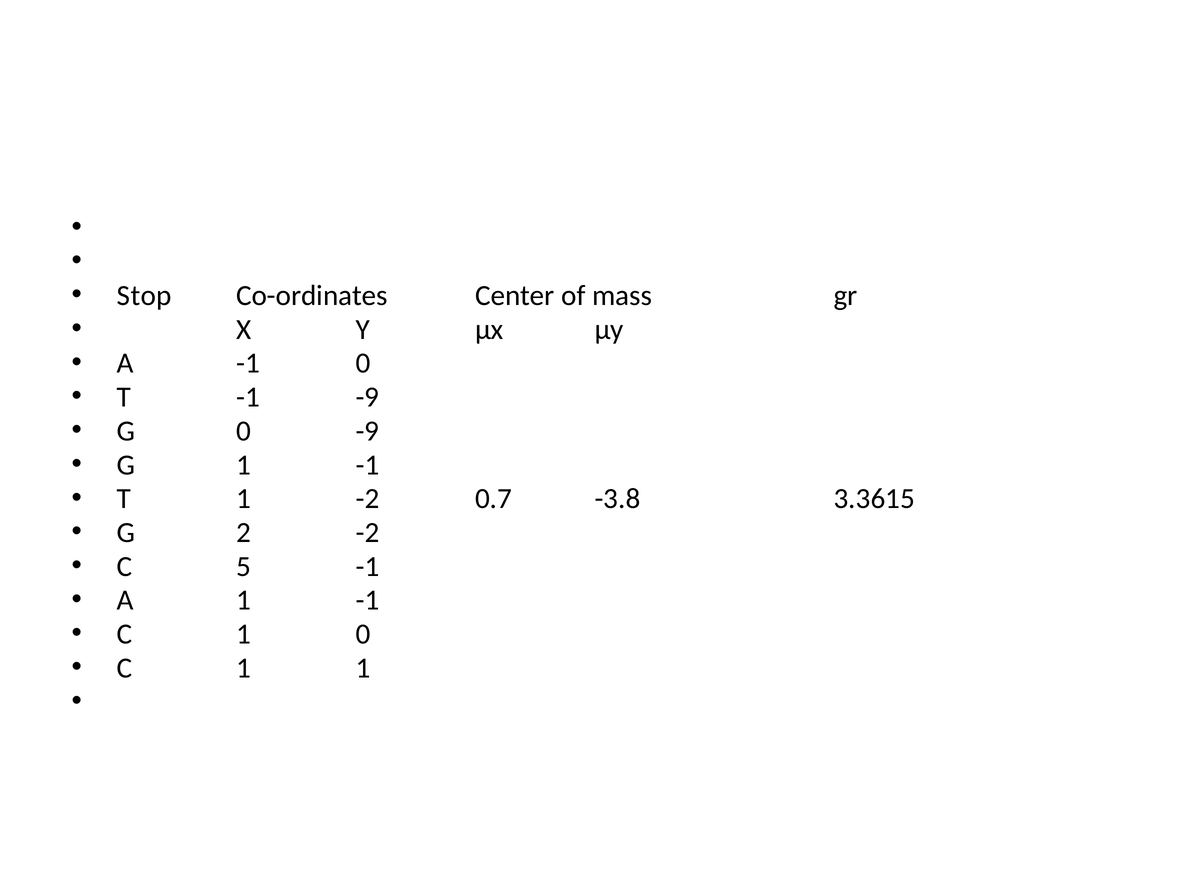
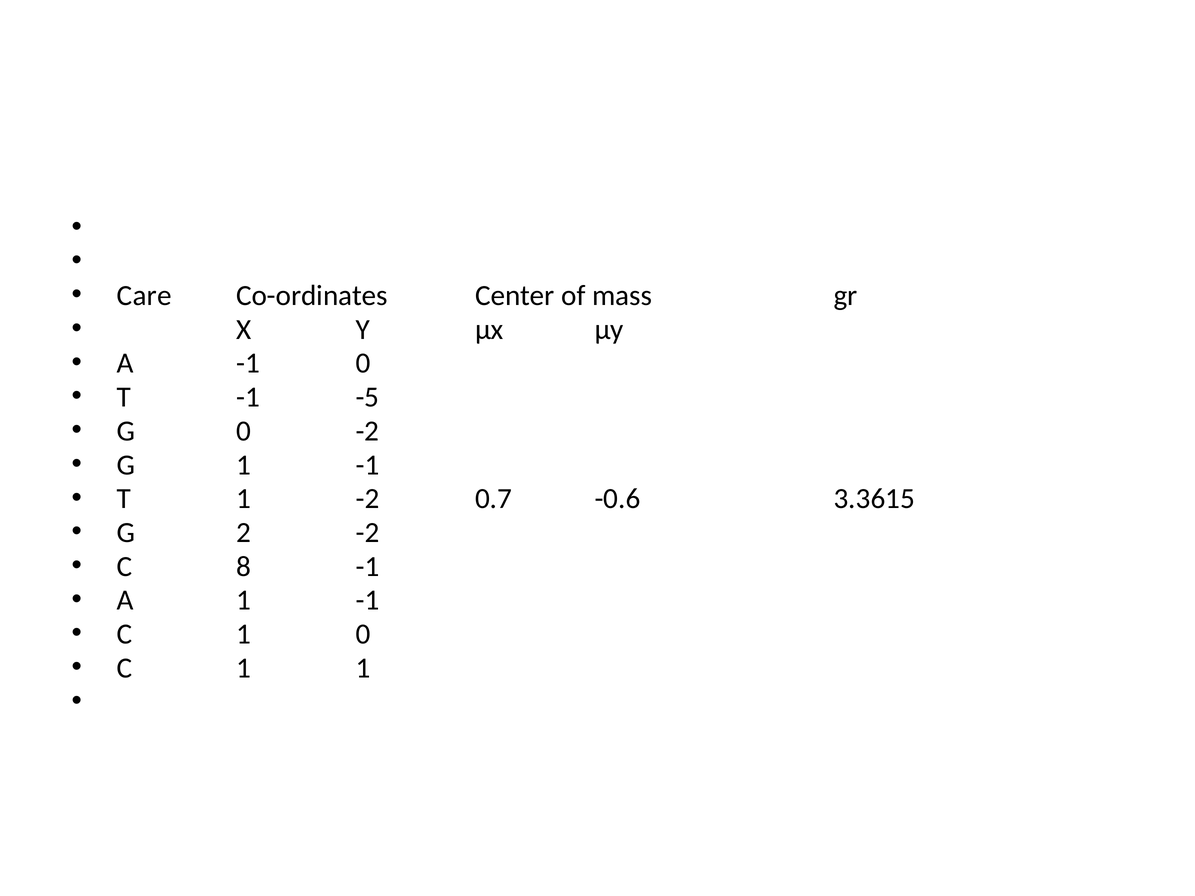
Stop: Stop -> Care
-1 -9: -9 -> -5
0 -9: -9 -> -2
-3.8: -3.8 -> -0.6
5: 5 -> 8
